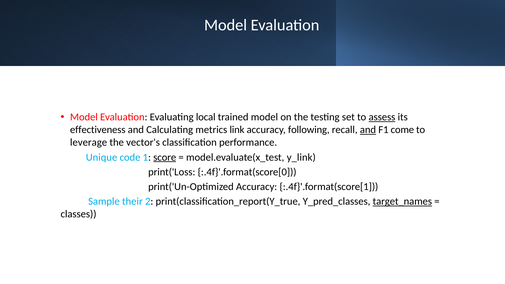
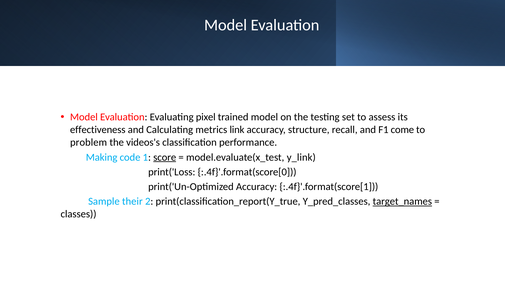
local: local -> pixel
assess underline: present -> none
following: following -> structure
and at (368, 130) underline: present -> none
leverage: leverage -> problem
vector's: vector's -> videos's
Unique: Unique -> Making
